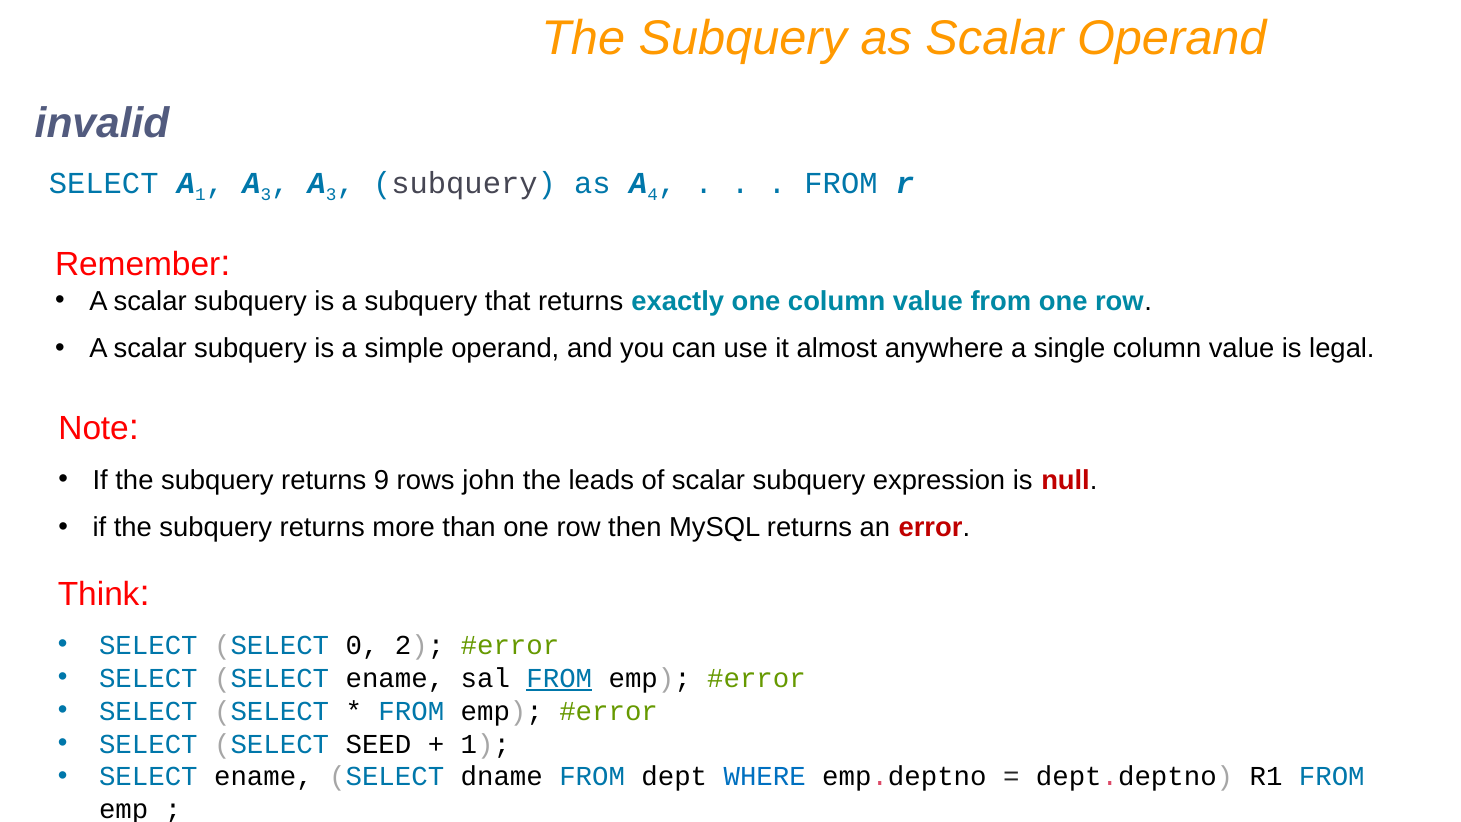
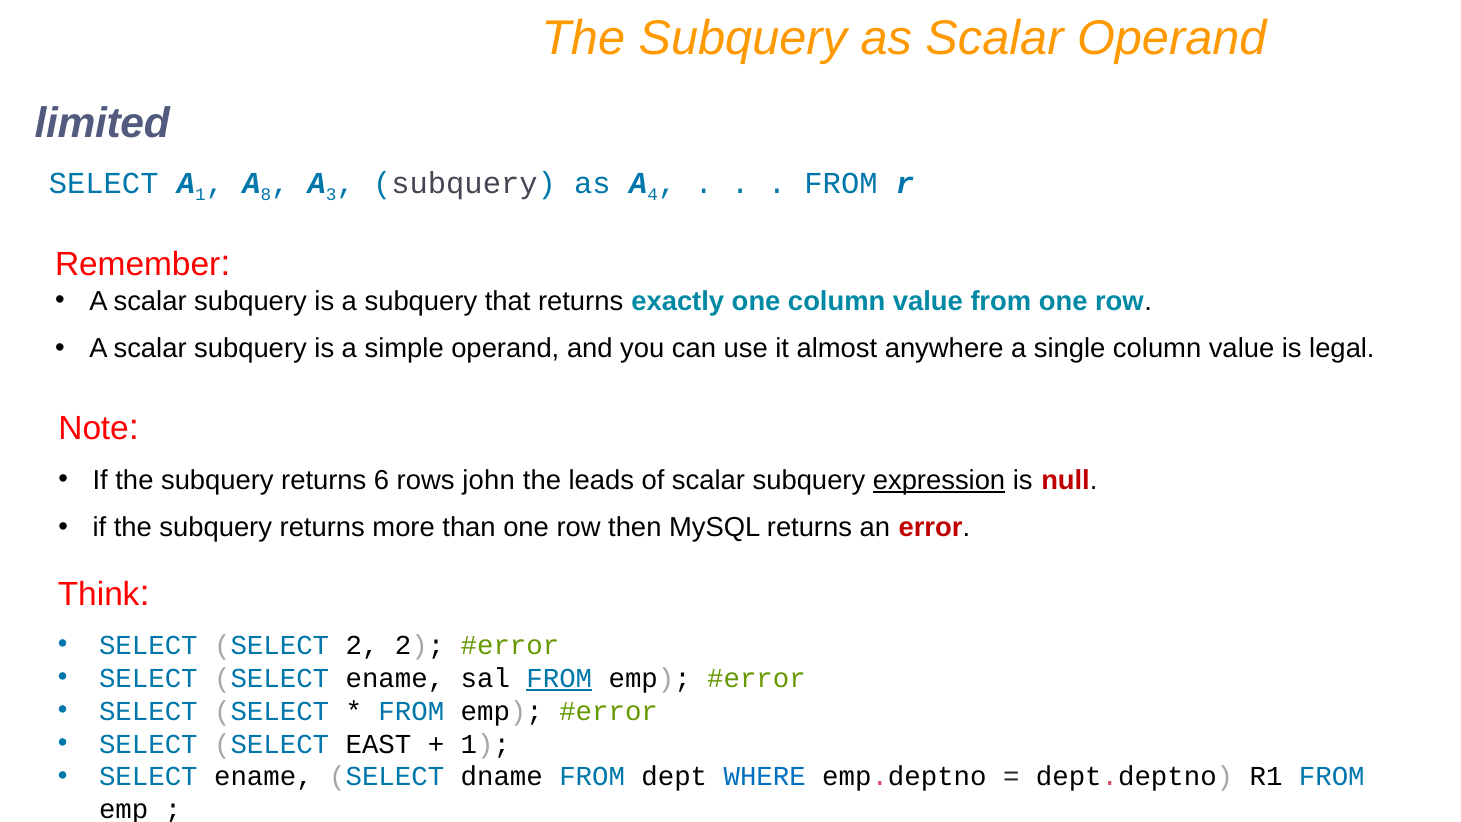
invalid: invalid -> limited
3 at (266, 195): 3 -> 8
9: 9 -> 6
expression underline: none -> present
SELECT 0: 0 -> 2
SEED: SEED -> EAST
